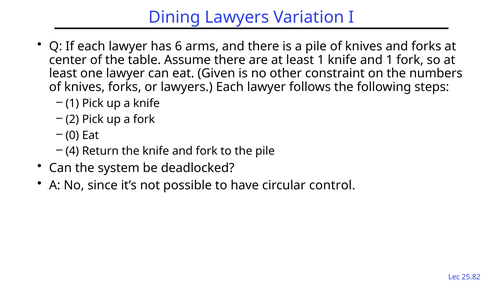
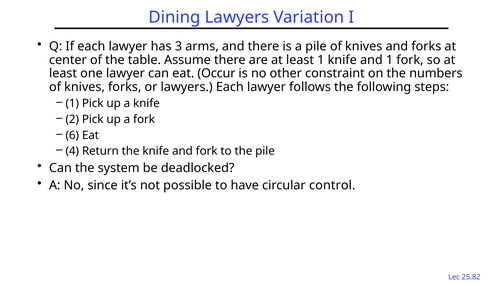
6: 6 -> 3
Given: Given -> Occur
0: 0 -> 6
